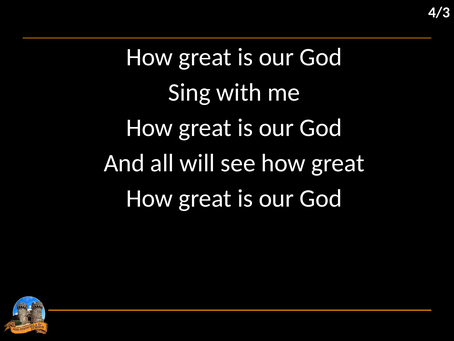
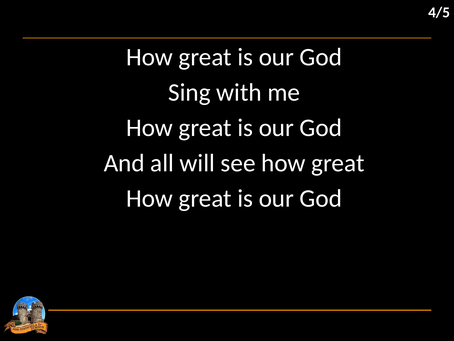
4/3: 4/3 -> 4/5
